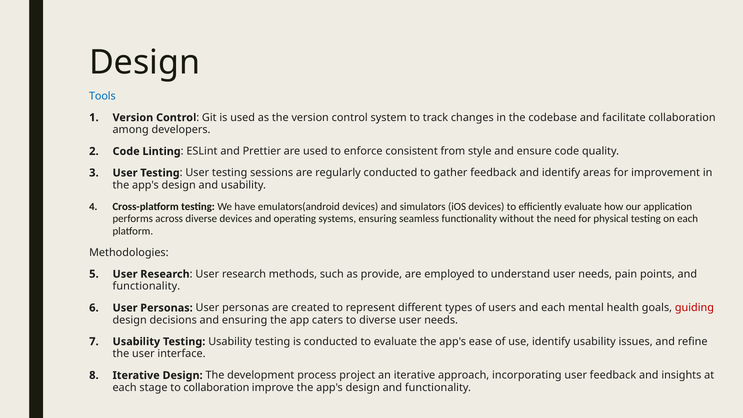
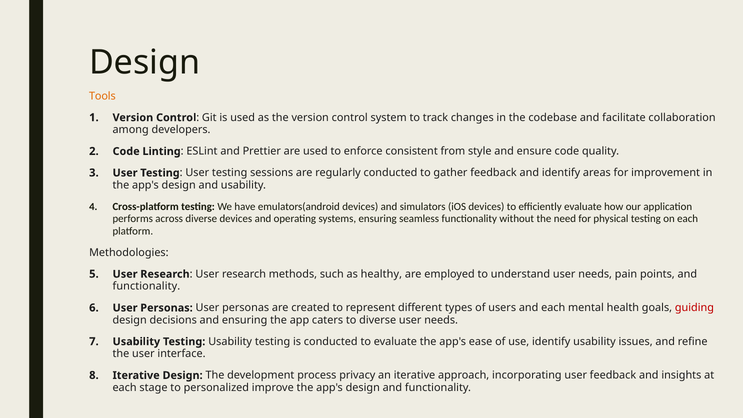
Tools colour: blue -> orange
provide: provide -> healthy
project: project -> privacy
to collaboration: collaboration -> personalized
